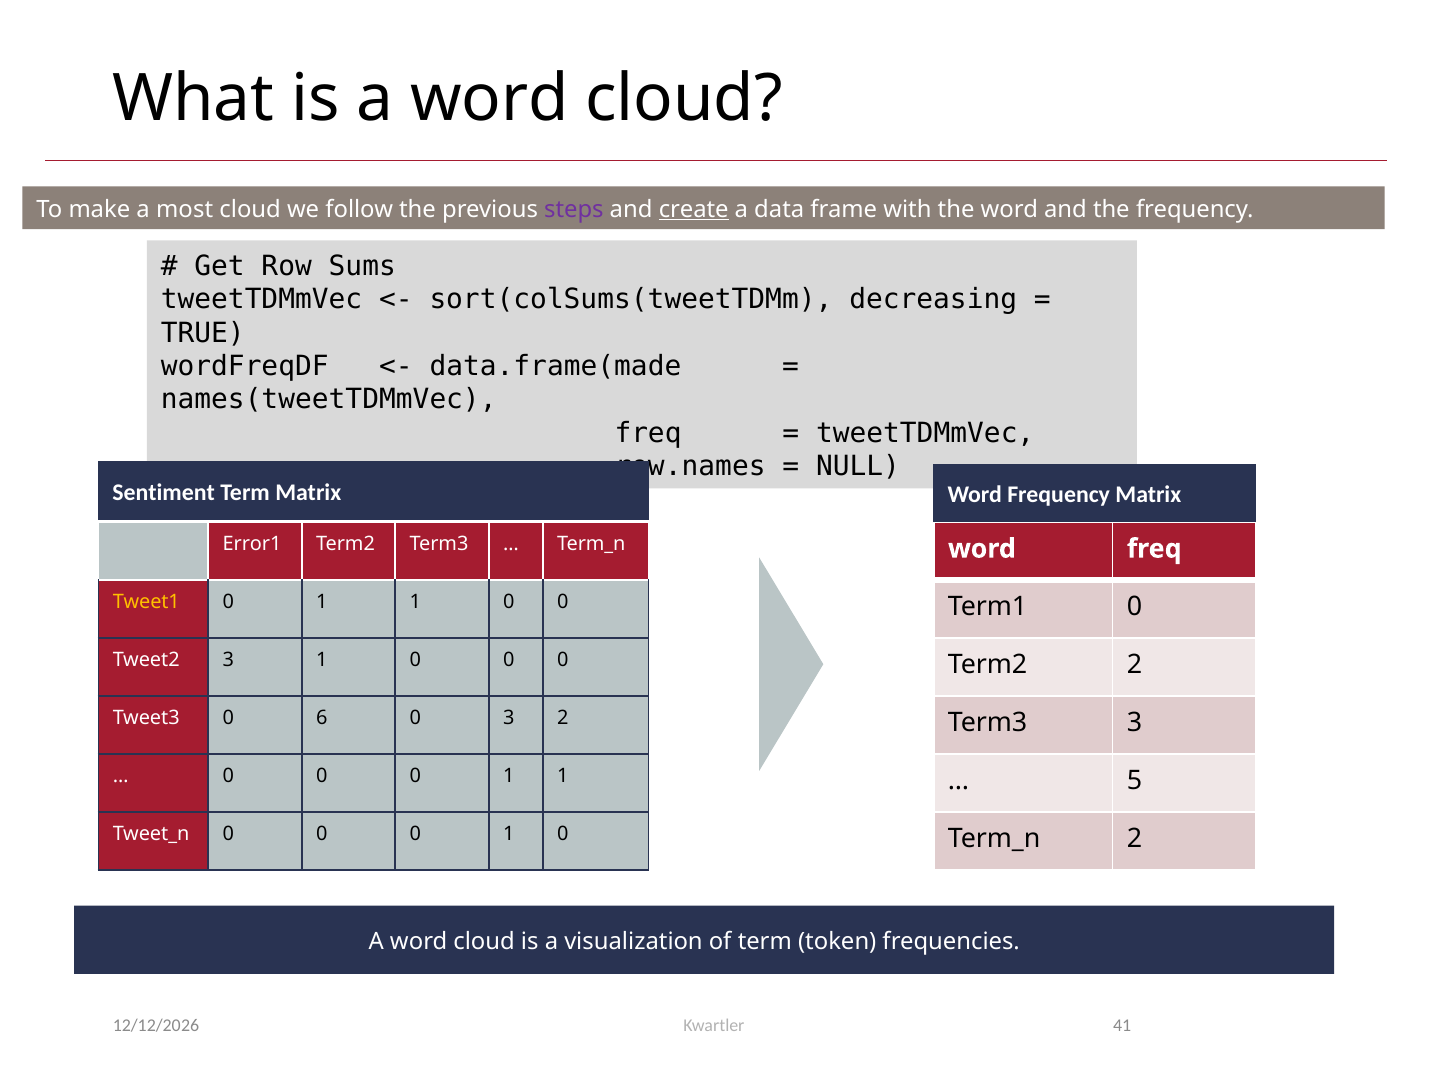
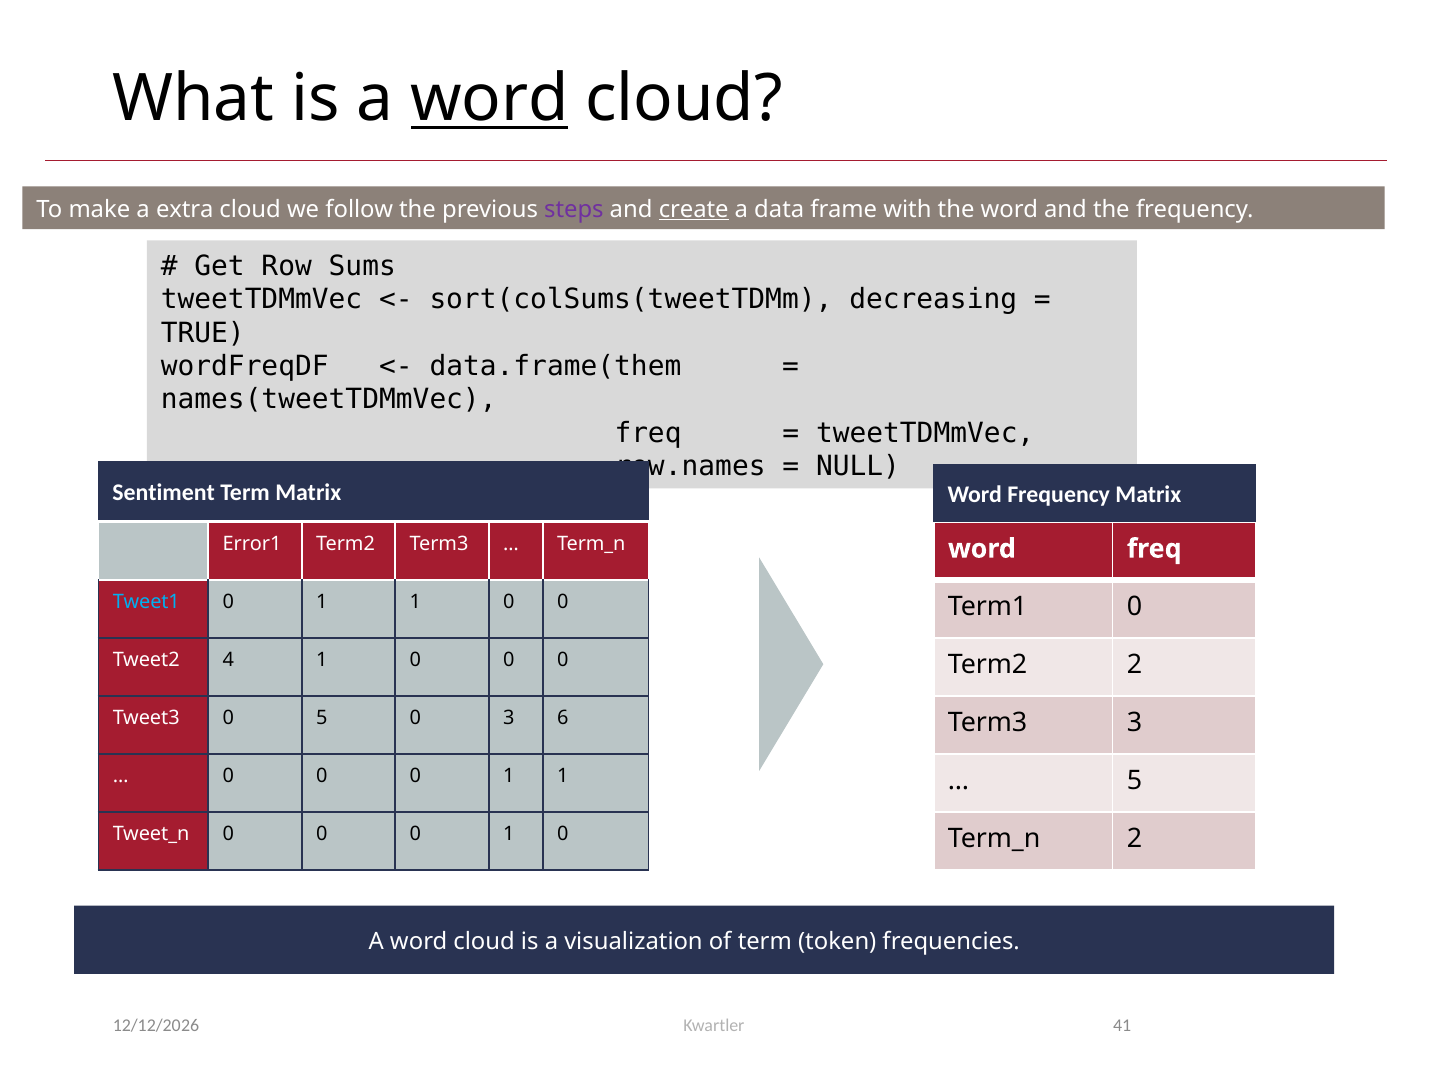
word at (490, 99) underline: none -> present
most: most -> extra
data.frame(made: data.frame(made -> data.frame(them
Tweet1 colour: yellow -> light blue
Tweet2 3: 3 -> 4
0 6: 6 -> 5
3 2: 2 -> 6
